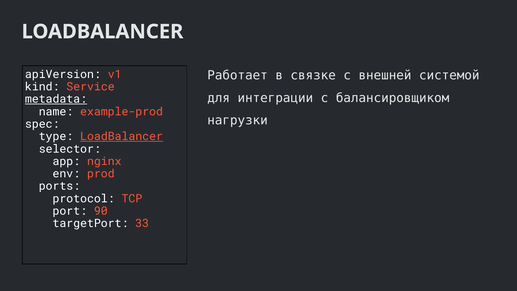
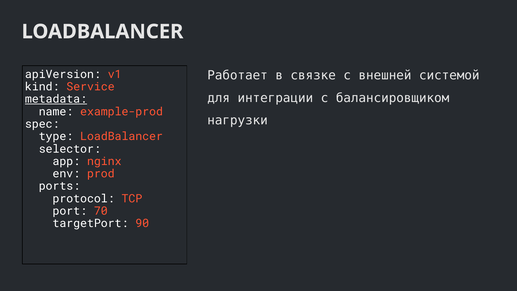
LoadBalancer at (122, 136) underline: present -> none
90: 90 -> 70
33: 33 -> 90
